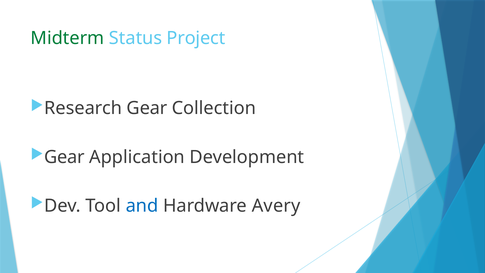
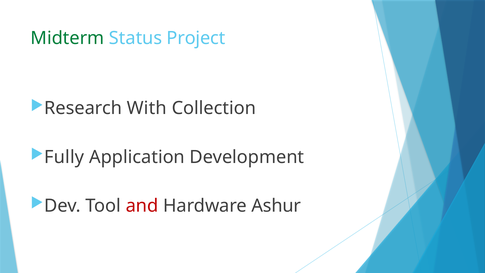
Research Gear: Gear -> With
Gear at (64, 157): Gear -> Fully
and colour: blue -> red
Avery: Avery -> Ashur
